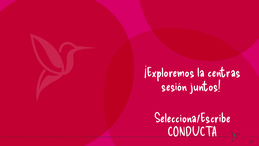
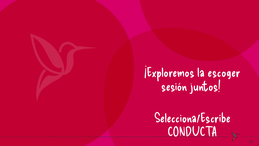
centras: centras -> escoger
